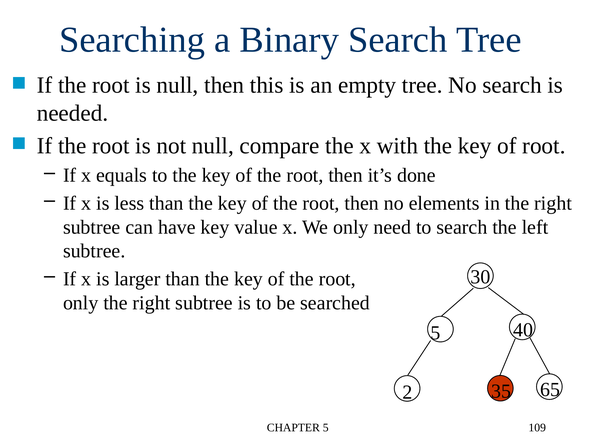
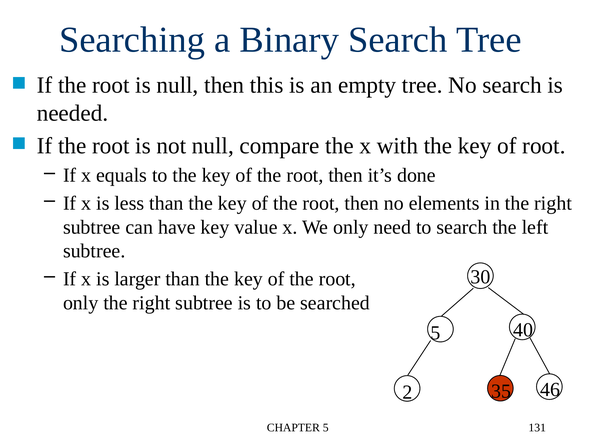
65: 65 -> 46
109: 109 -> 131
